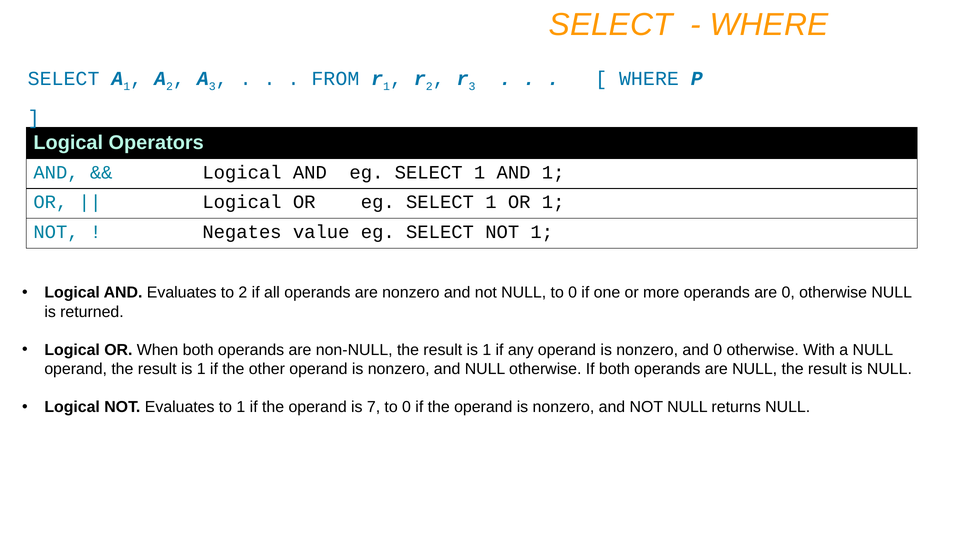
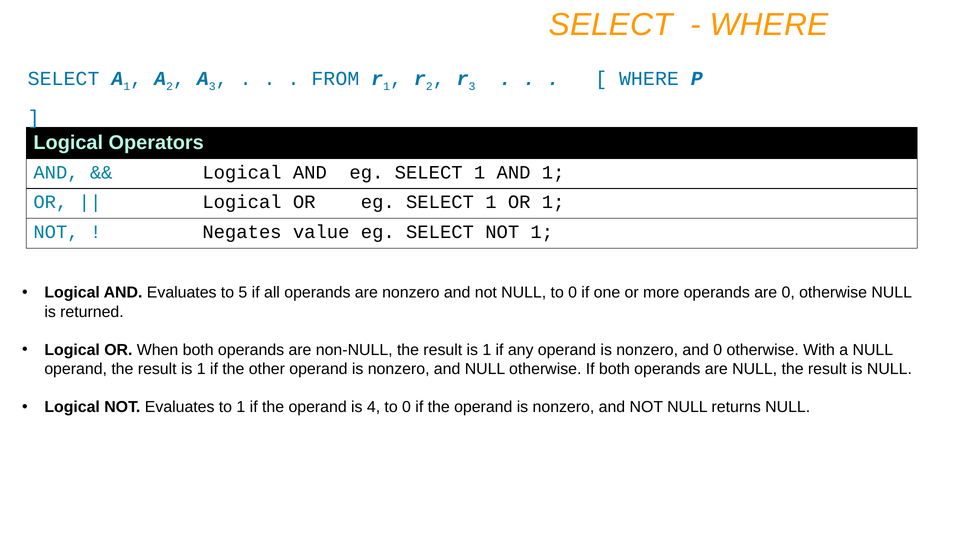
to 2: 2 -> 5
7: 7 -> 4
